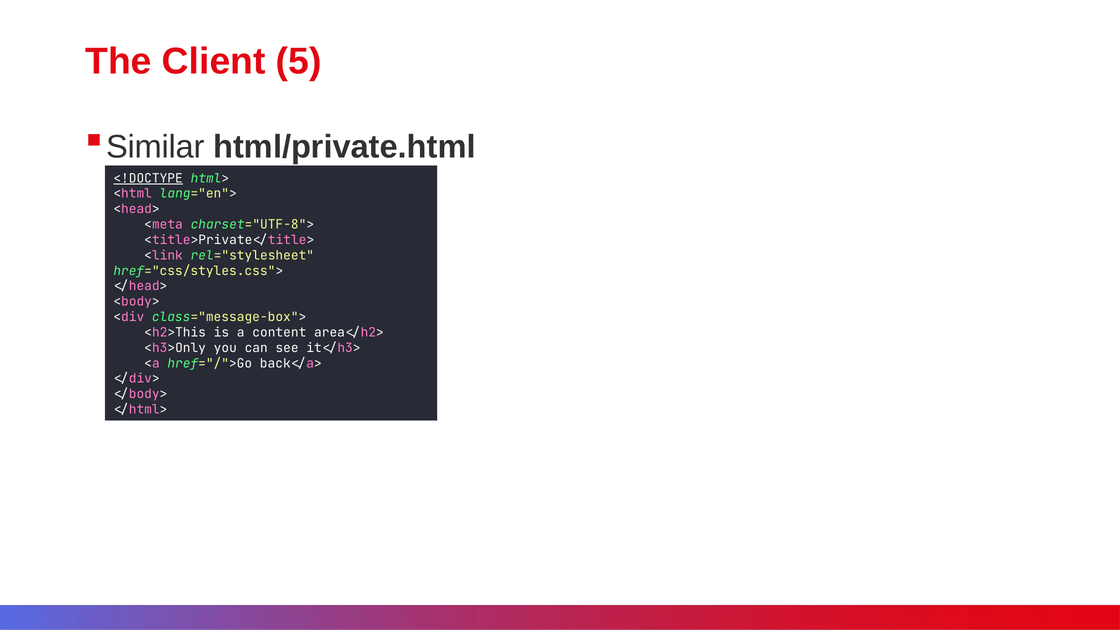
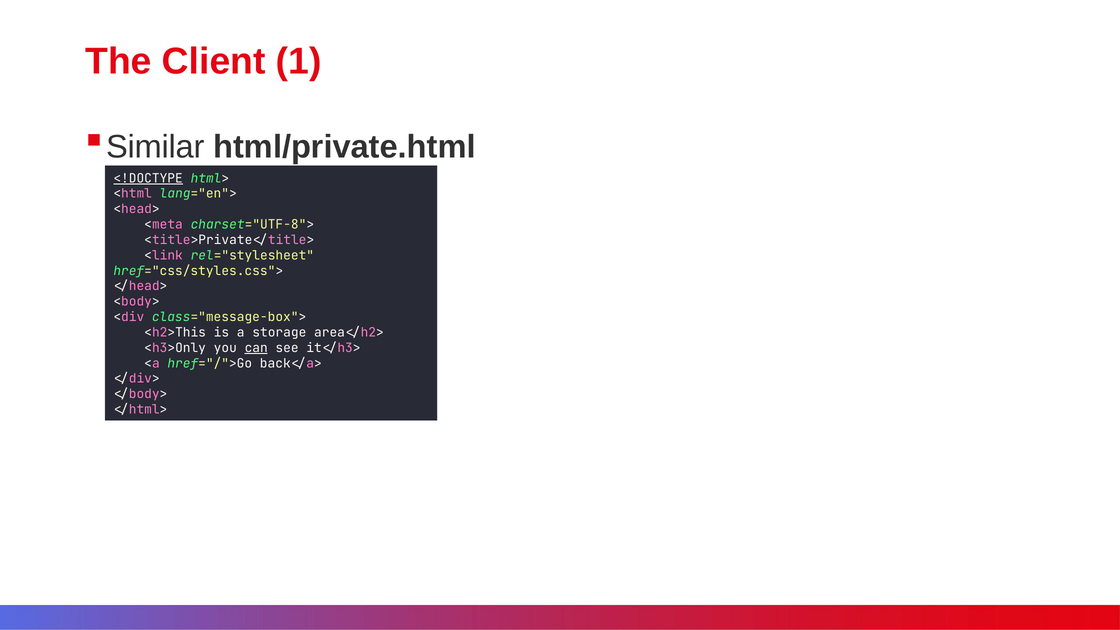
5: 5 -> 1
content: content -> storage
can underline: none -> present
